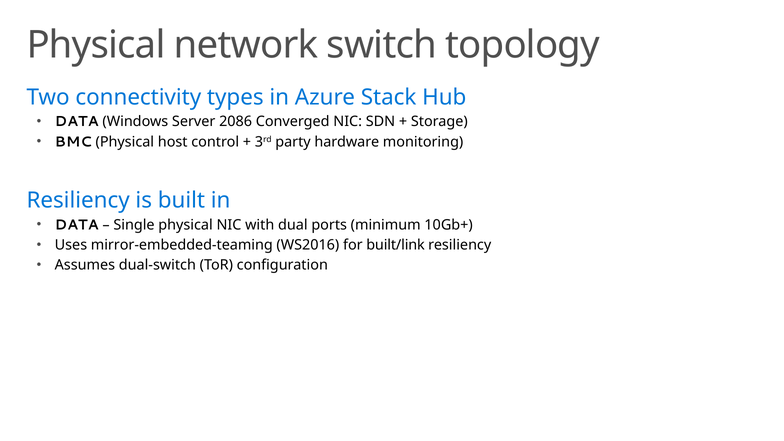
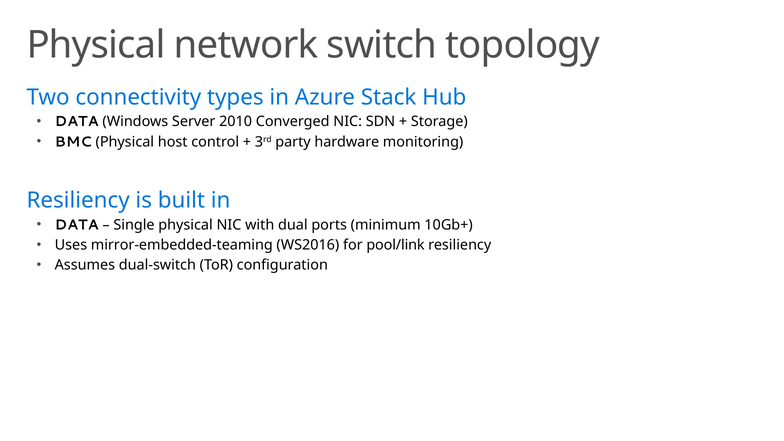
2086: 2086 -> 2010
built/link: built/link -> pool/link
